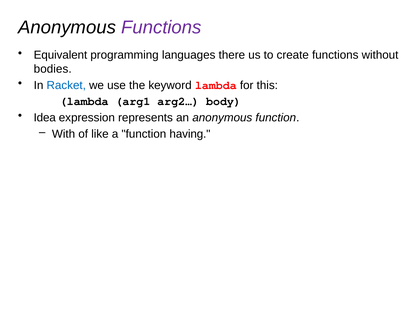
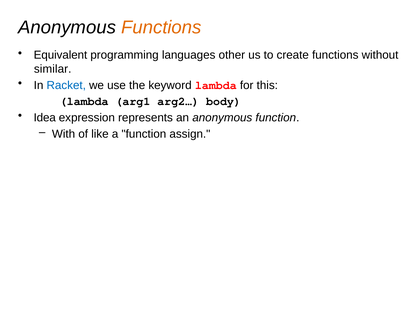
Functions at (161, 27) colour: purple -> orange
there: there -> other
bodies: bodies -> similar
having: having -> assign
